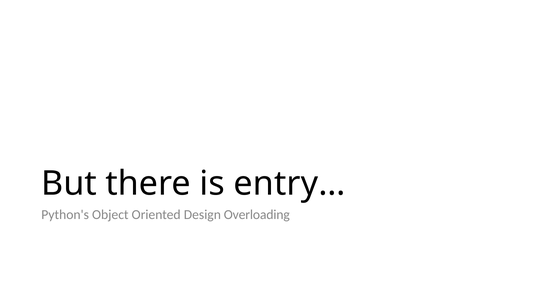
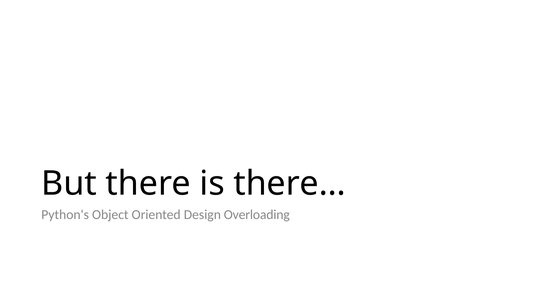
entry…: entry… -> there…
